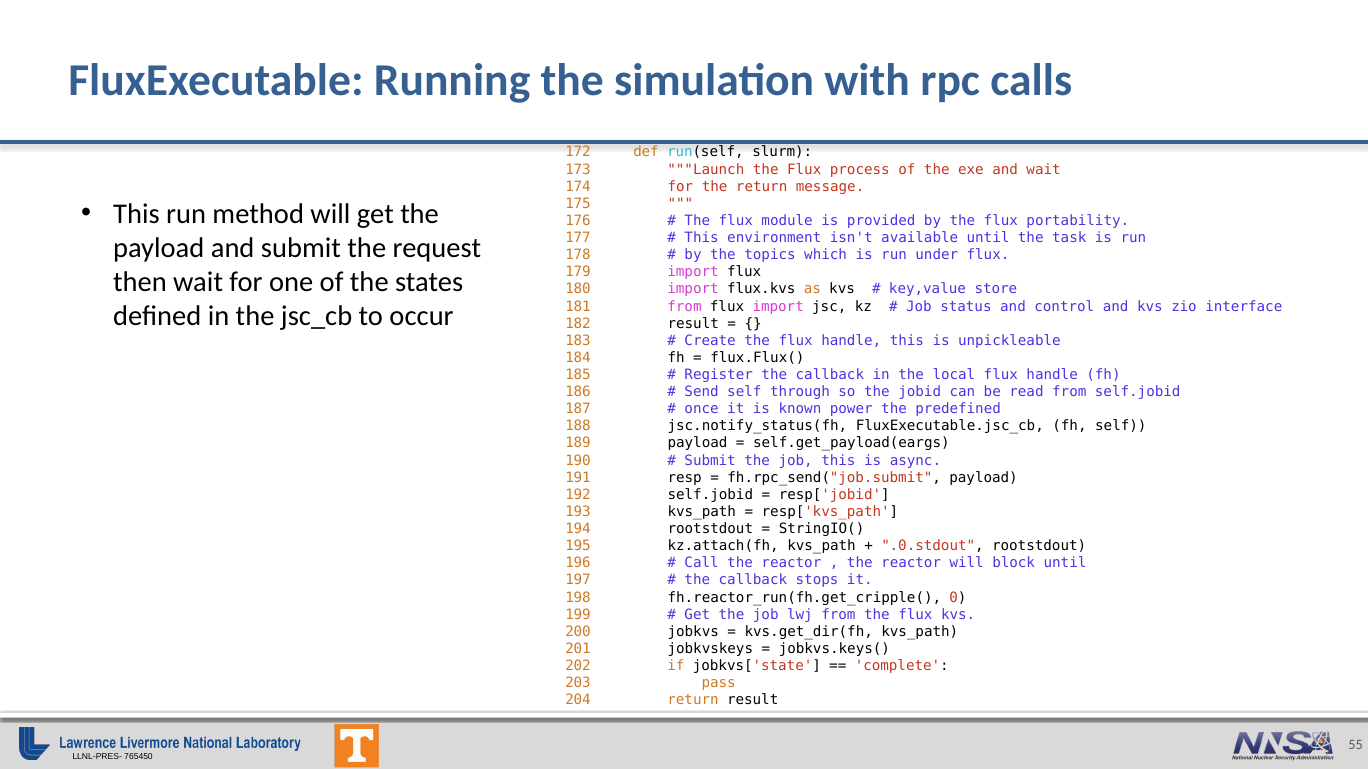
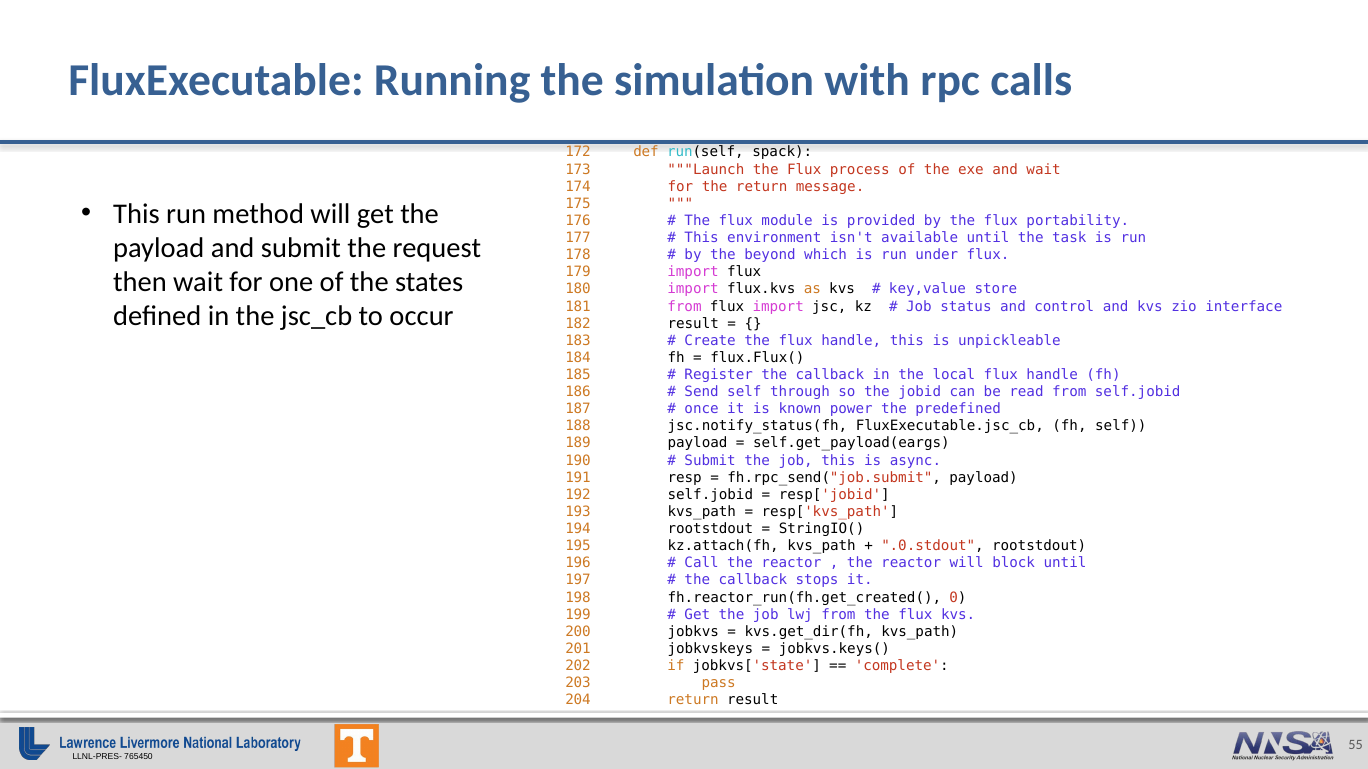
slurm: slurm -> spack
topics: topics -> beyond
fh.reactor_run(fh.get_cripple(: fh.reactor_run(fh.get_cripple( -> fh.reactor_run(fh.get_created(
